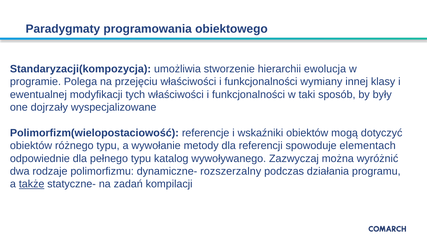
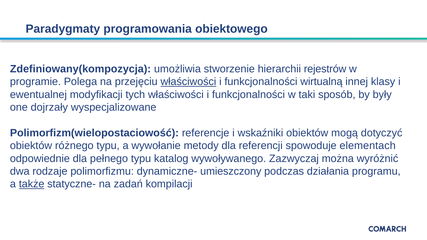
Standaryzacji(kompozycja: Standaryzacji(kompozycja -> Zdefiniowany(kompozycja
ewolucja: ewolucja -> rejestrów
właściwości at (188, 82) underline: none -> present
wymiany: wymiany -> wirtualną
rozszerzalny: rozszerzalny -> umieszczony
